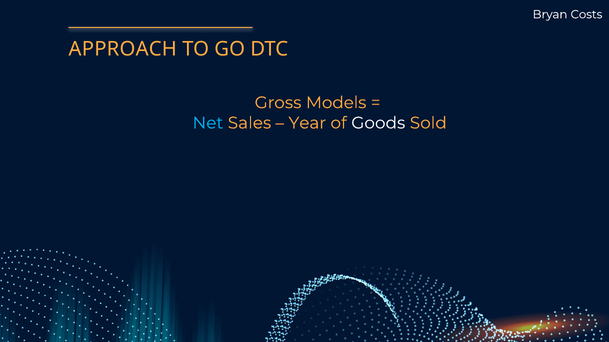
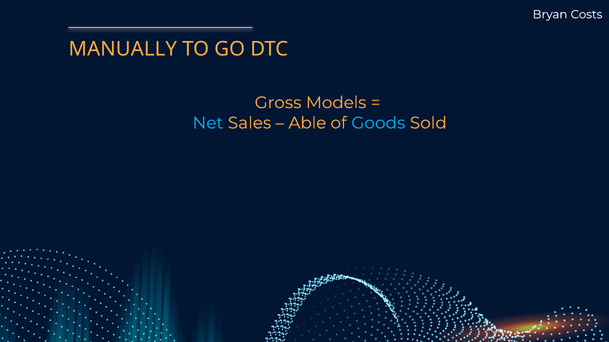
APPROACH: APPROACH -> MANUALLY
Year: Year -> Able
Goods colour: white -> light blue
